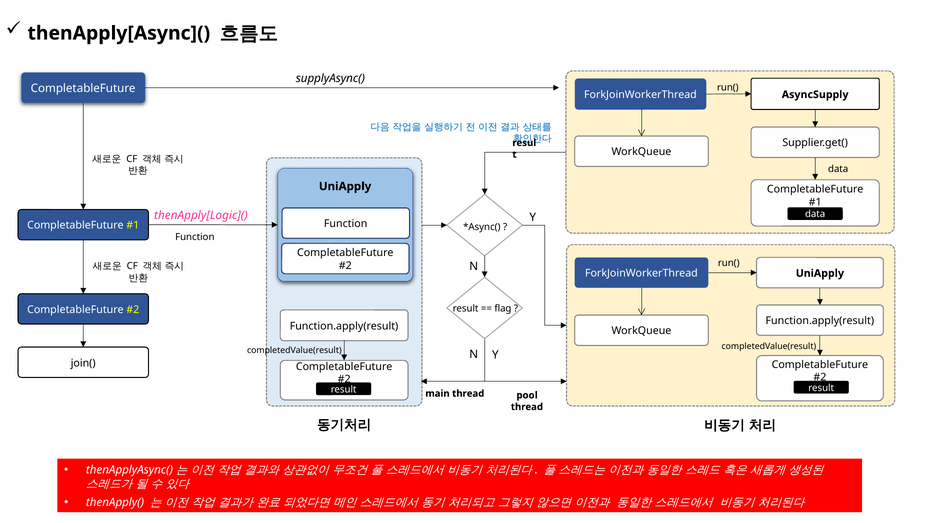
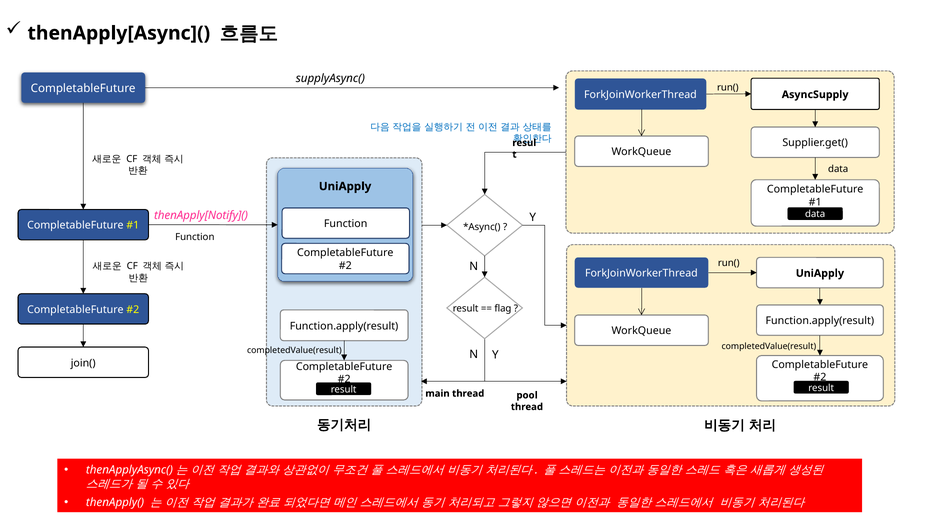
thenApply[Logic](: thenApply[Logic]( -> thenApply[Notify](
